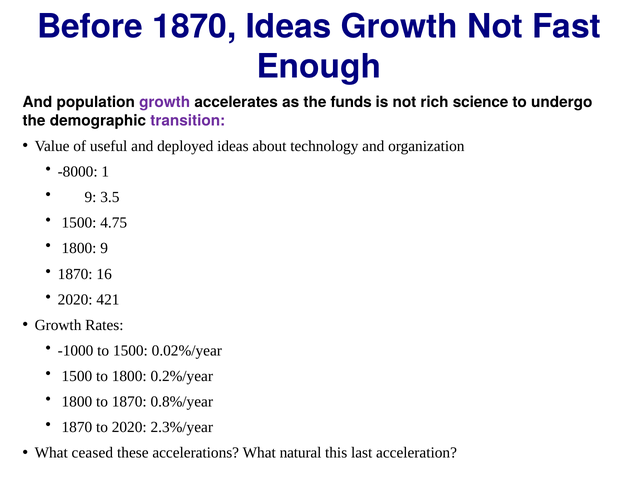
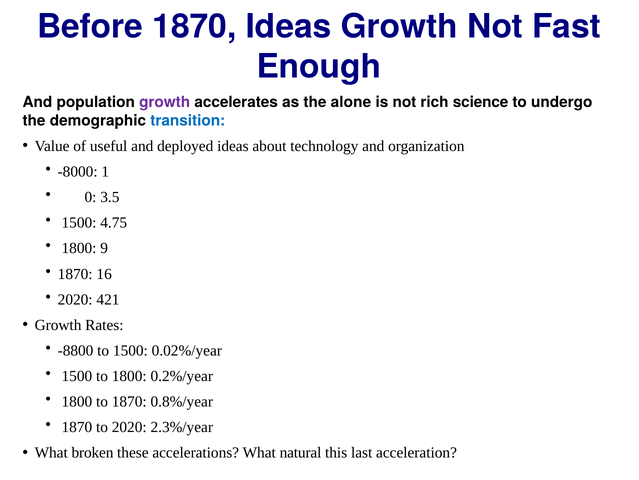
funds: funds -> alone
transition colour: purple -> blue
9 at (91, 197): 9 -> 0
-1000: -1000 -> -8800
ceased: ceased -> broken
